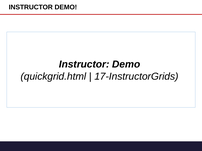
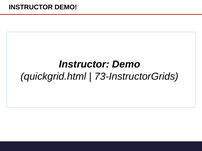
17-InstructorGrids: 17-InstructorGrids -> 73-InstructorGrids
